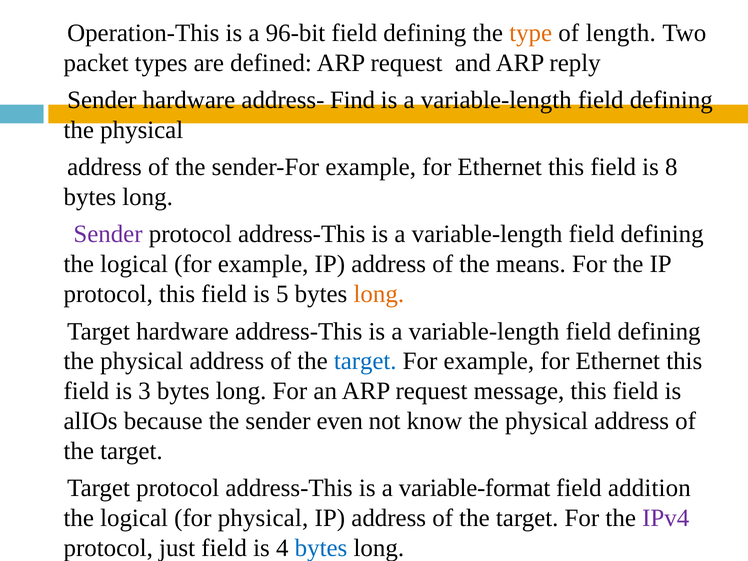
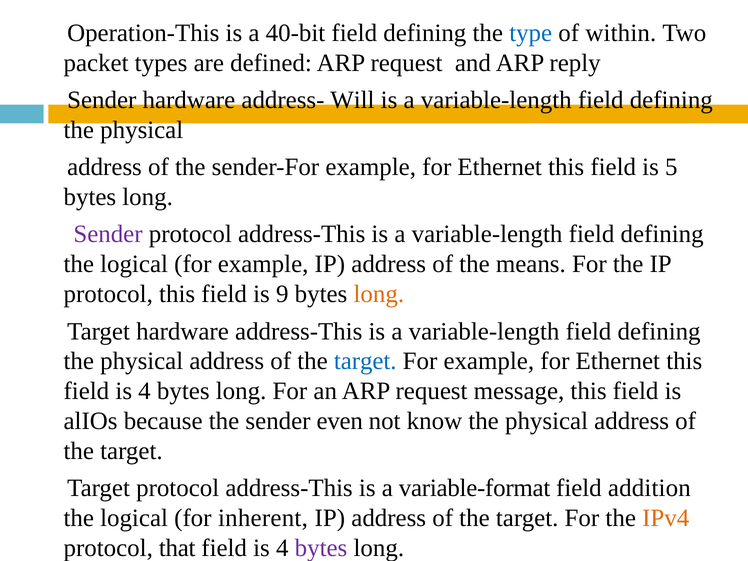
96-bit: 96-bit -> 40-bit
type colour: orange -> blue
length: length -> within
Find: Find -> Will
8: 8 -> 5
5: 5 -> 9
3 at (144, 391): 3 -> 4
for physical: physical -> inherent
IPv4 colour: purple -> orange
just: just -> that
bytes at (321, 548) colour: blue -> purple
